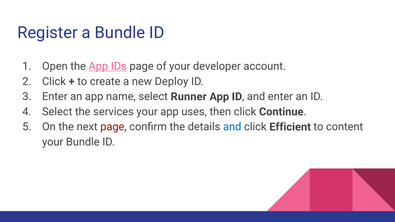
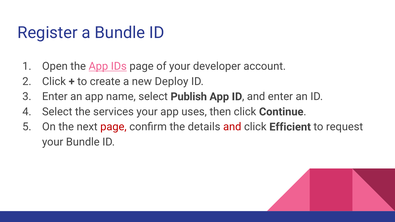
Runner: Runner -> Publish
and at (232, 127) colour: blue -> red
content: content -> request
